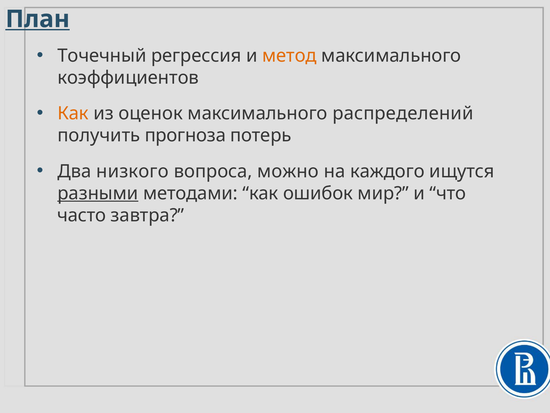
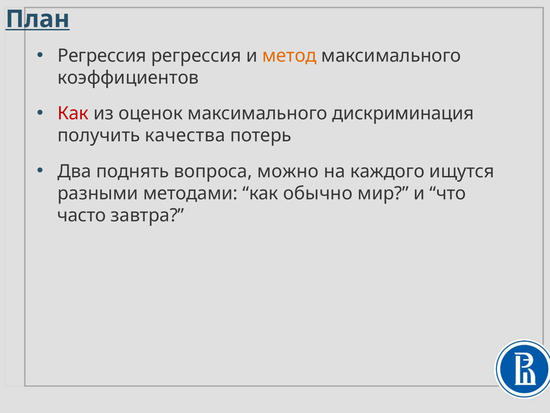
Точечный at (102, 56): Точечный -> Регрессия
Как at (73, 113) colour: orange -> red
распределений: распределений -> дискриминация
прогноза: прогноза -> качества
низкого: низкого -> поднять
разными underline: present -> none
ошибок: ошибок -> обычно
